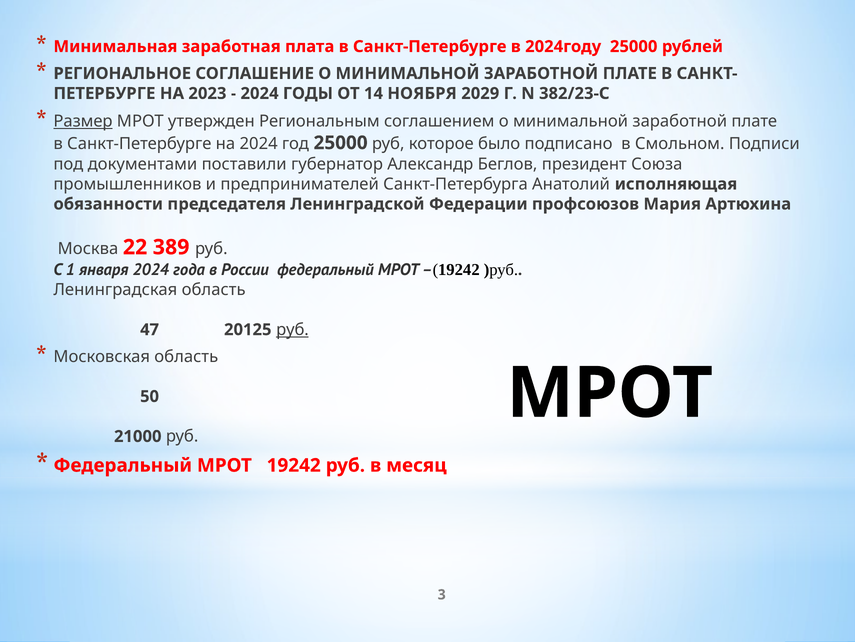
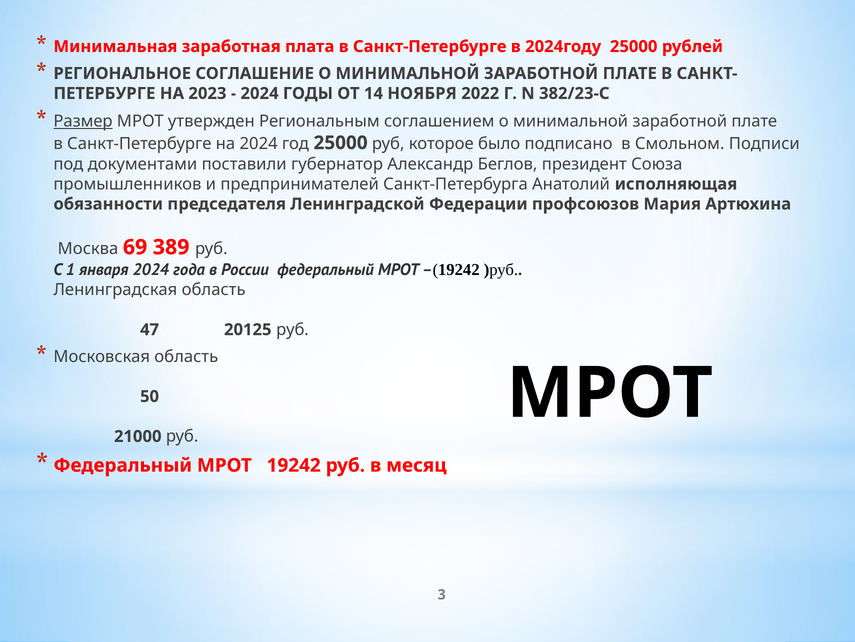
2029: 2029 -> 2022
22: 22 -> 69
руб at (292, 329) underline: present -> none
